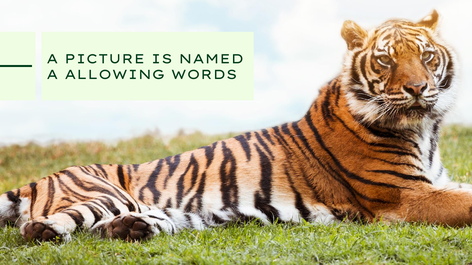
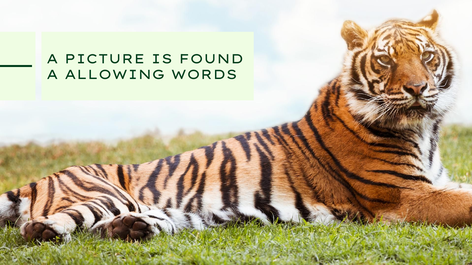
NAMED: NAMED -> FOUND
